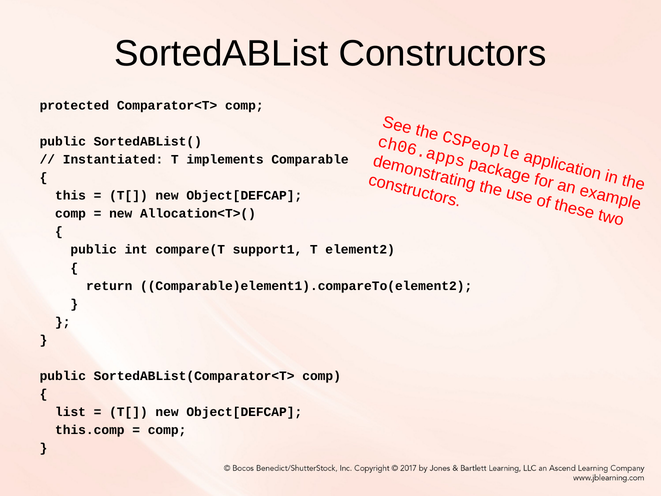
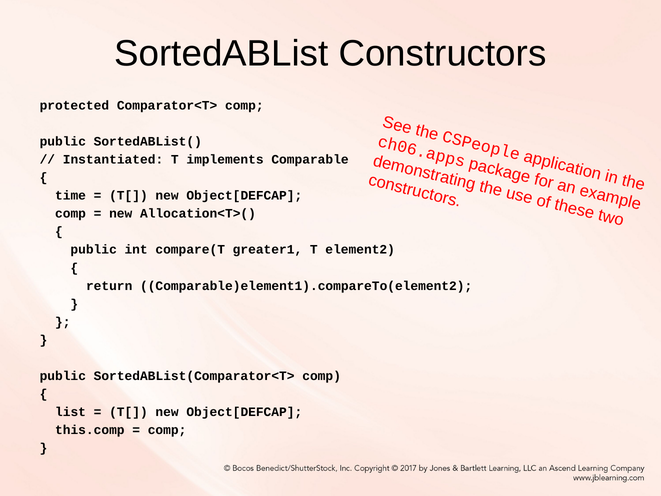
this: this -> time
support1: support1 -> greater1
